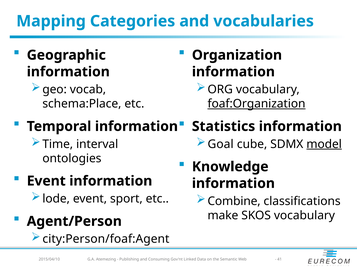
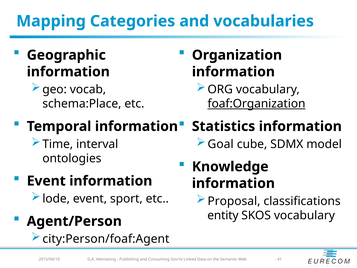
model underline: present -> none
Combine: Combine -> Proposal
make: make -> entity
